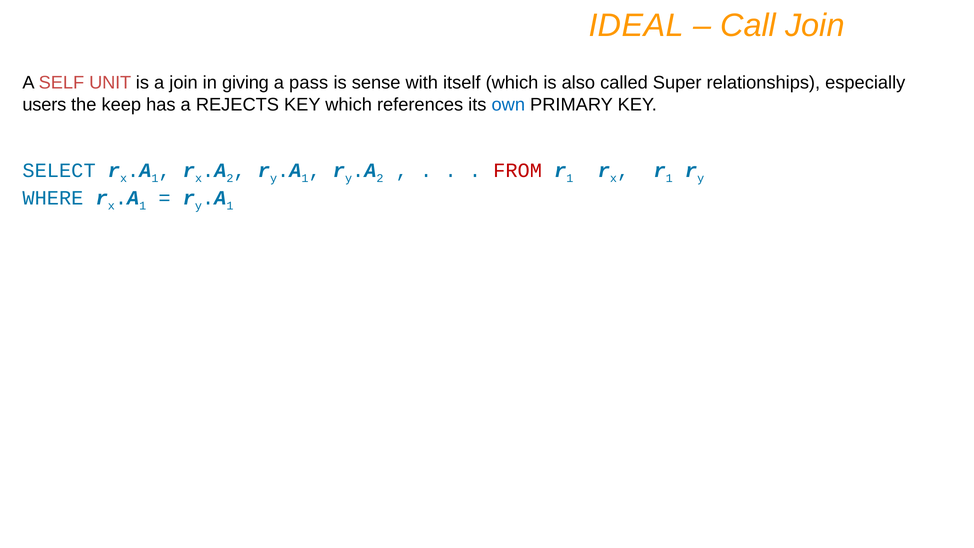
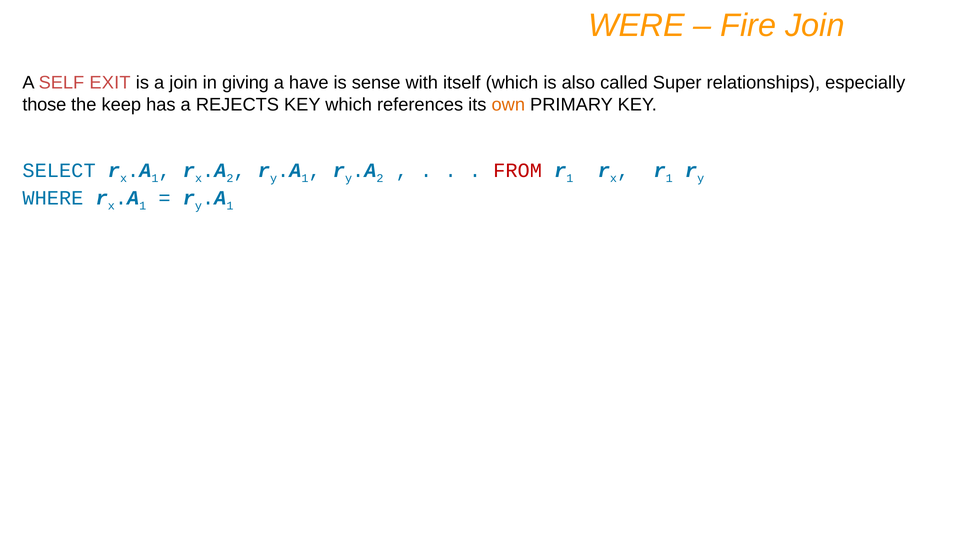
IDEAL: IDEAL -> WERE
Call: Call -> Fire
UNIT: UNIT -> EXIT
pass: pass -> have
users: users -> those
own colour: blue -> orange
